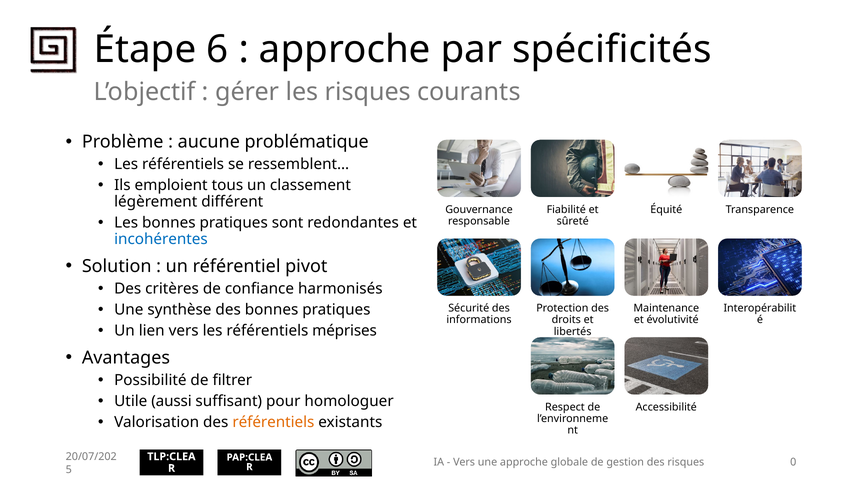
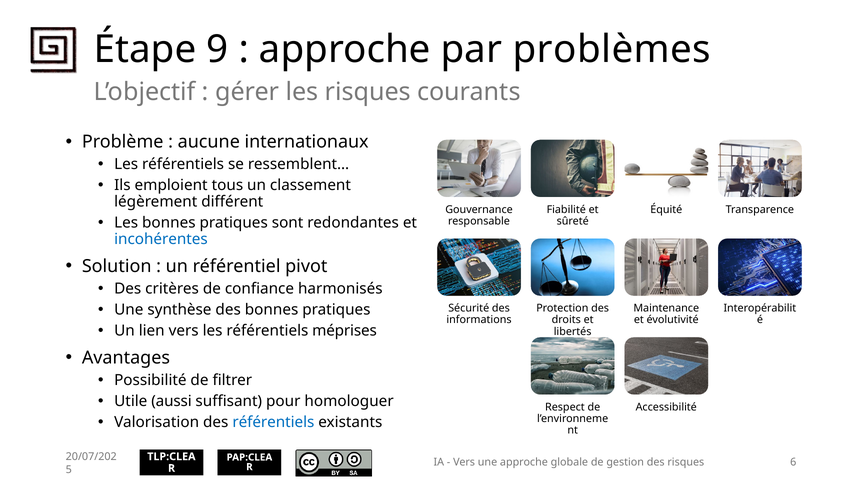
6: 6 -> 9
spécificités: spécificités -> problèmes
problématique: problématique -> internationaux
référentiels at (273, 422) colour: orange -> blue
0: 0 -> 6
